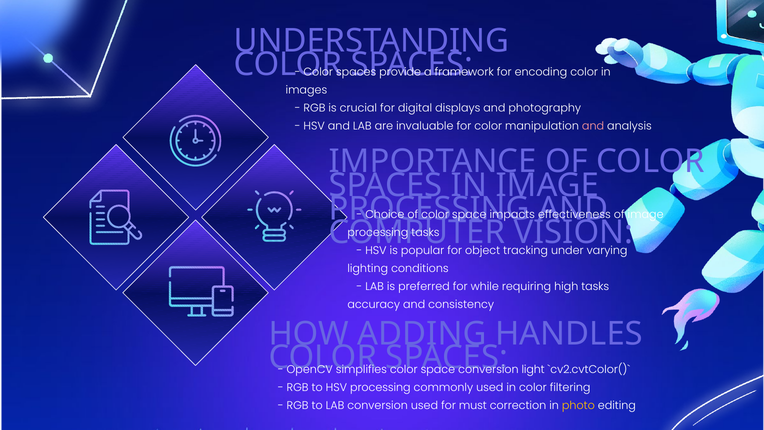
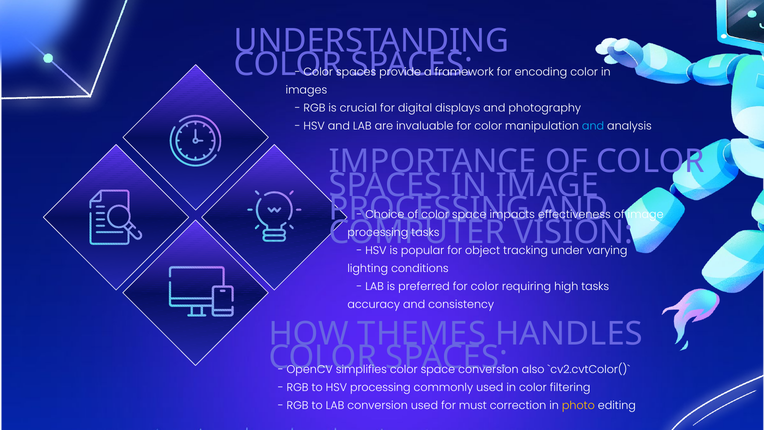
and at (593, 126) colour: pink -> light blue
preferred for while: while -> color
ADDING: ADDING -> THEMES
light: light -> also
